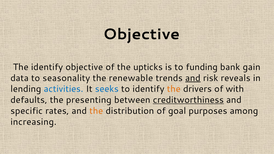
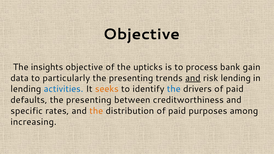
The identify: identify -> insights
funding: funding -> process
seasonality: seasonality -> particularly
renewable at (131, 78): renewable -> presenting
risk reveals: reveals -> lending
seeks colour: blue -> orange
the at (174, 89) colour: orange -> blue
drivers of with: with -> paid
creditworthiness underline: present -> none
distribution of goal: goal -> paid
